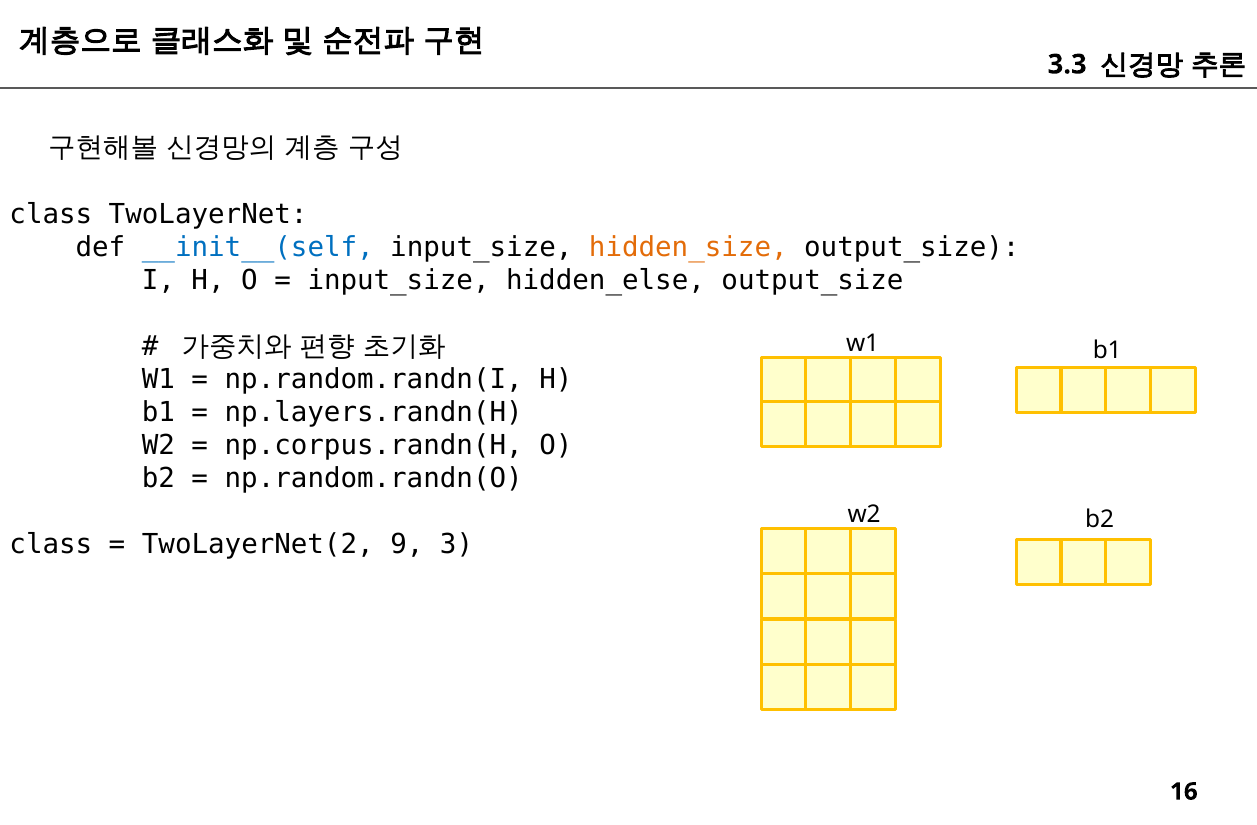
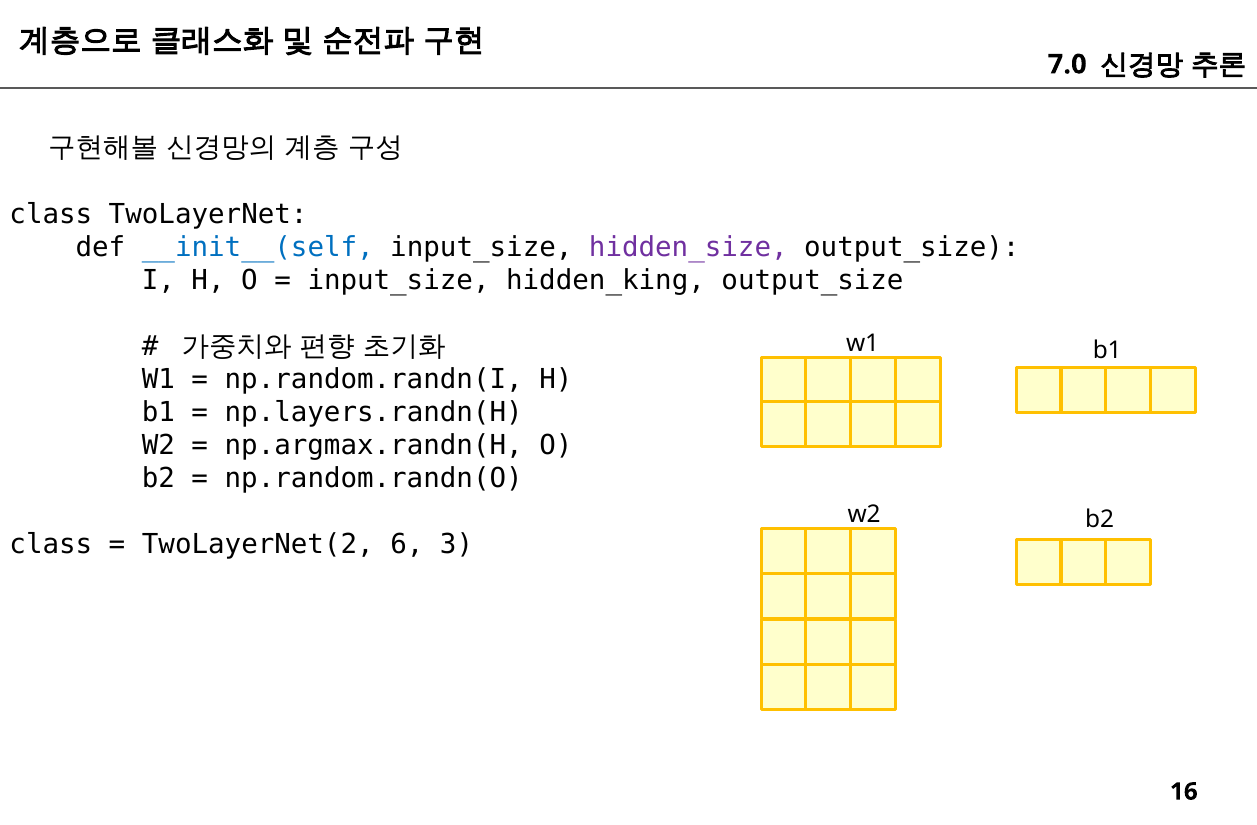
3.3: 3.3 -> 7.0
hidden_size colour: orange -> purple
hidden_else: hidden_else -> hidden_king
np.corpus.randn(H: np.corpus.randn(H -> np.argmax.randn(H
9: 9 -> 6
